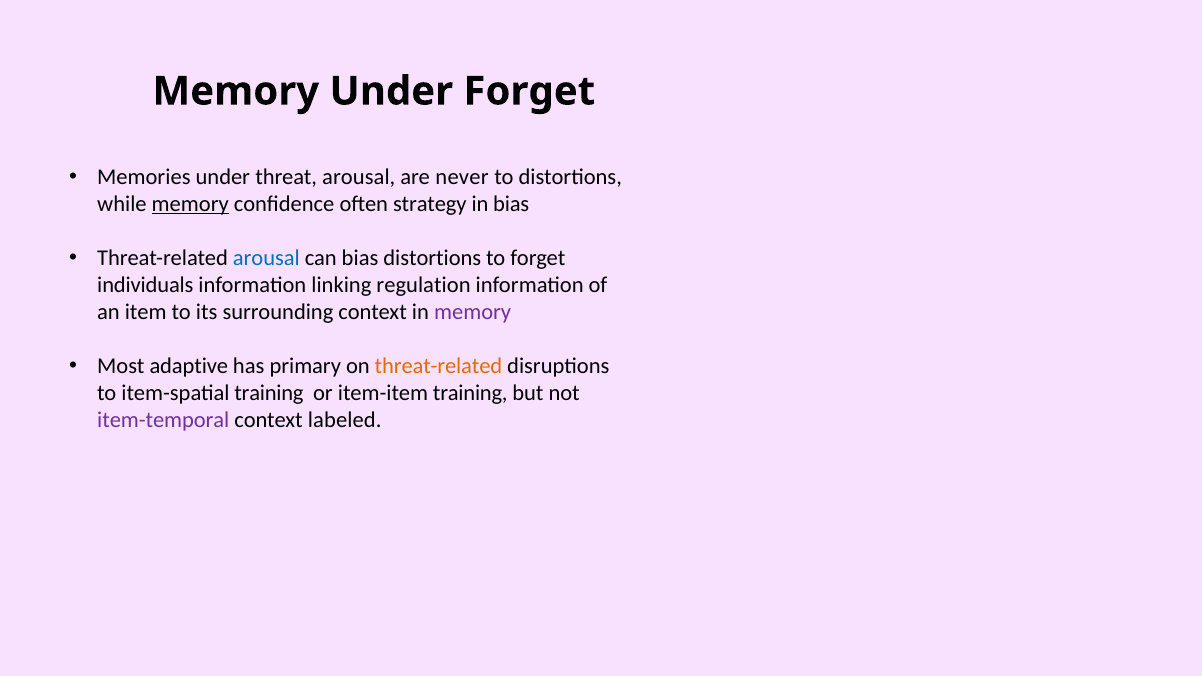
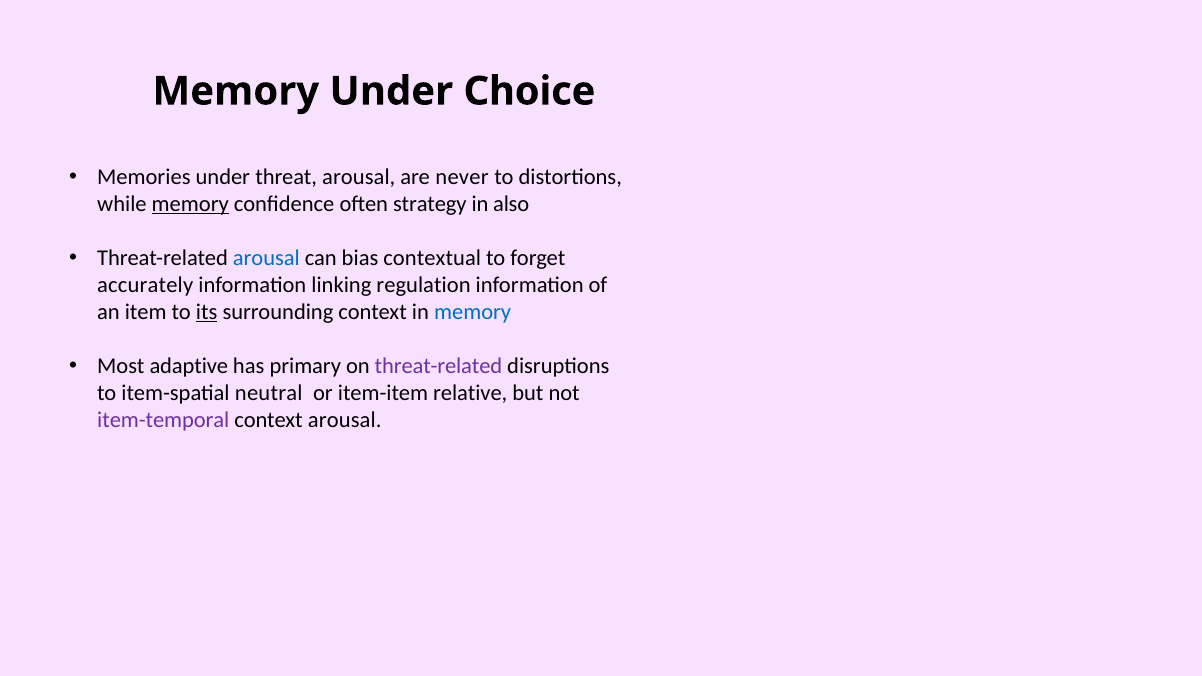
Under Forget: Forget -> Choice
in bias: bias -> also
bias distortions: distortions -> contextual
individuals: individuals -> accurately
its underline: none -> present
memory at (473, 312) colour: purple -> blue
threat-related at (438, 366) colour: orange -> purple
item-spatial training: training -> neutral
item-item training: training -> relative
context labeled: labeled -> arousal
